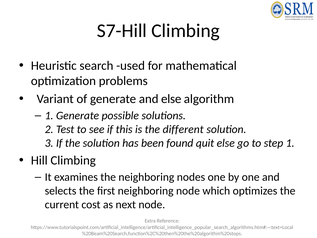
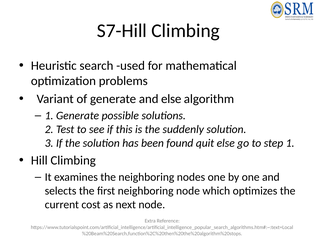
different: different -> suddenly
